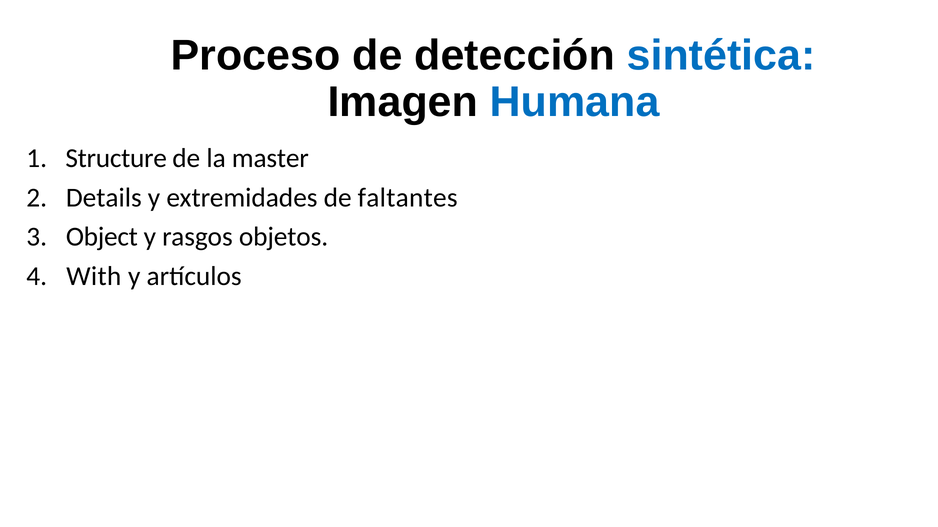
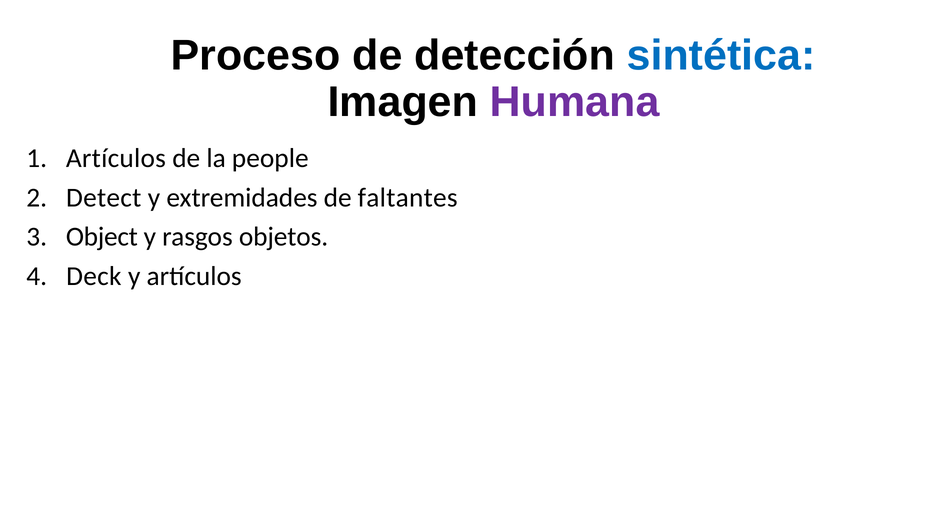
Humana colour: blue -> purple
Structure at (116, 159): Structure -> Artículos
master: master -> people
Details: Details -> Detect
With: With -> Deck
